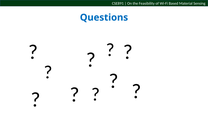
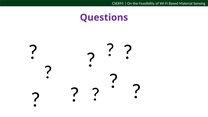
Questions colour: blue -> purple
